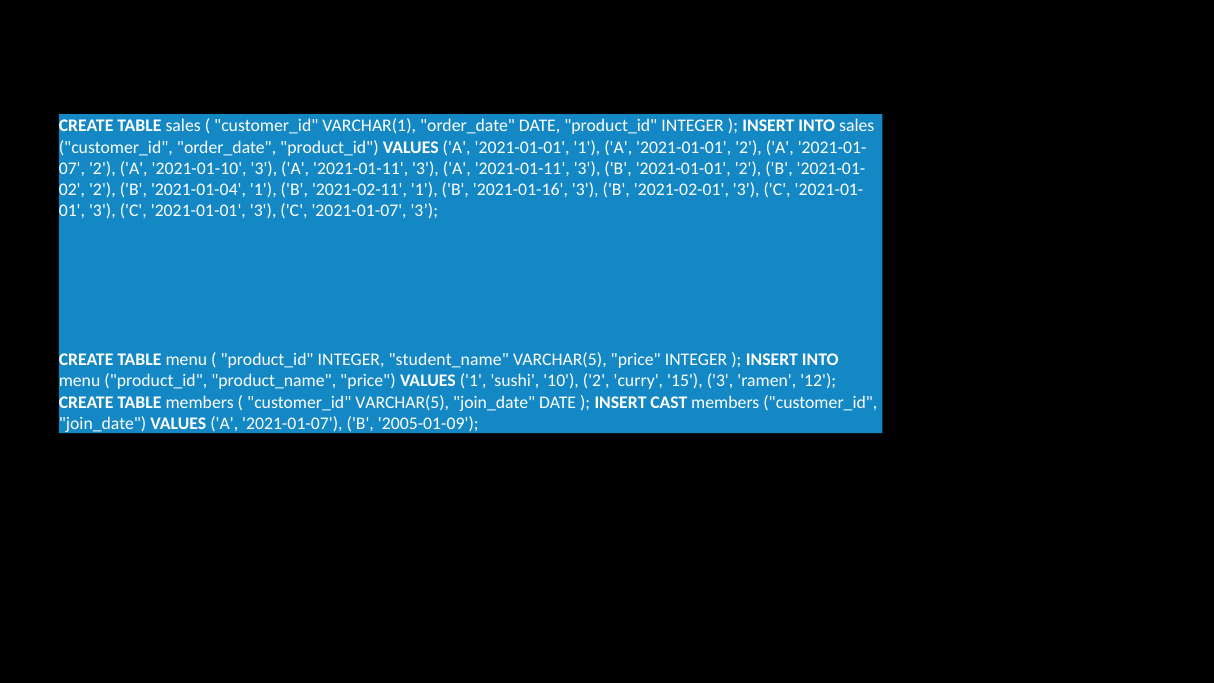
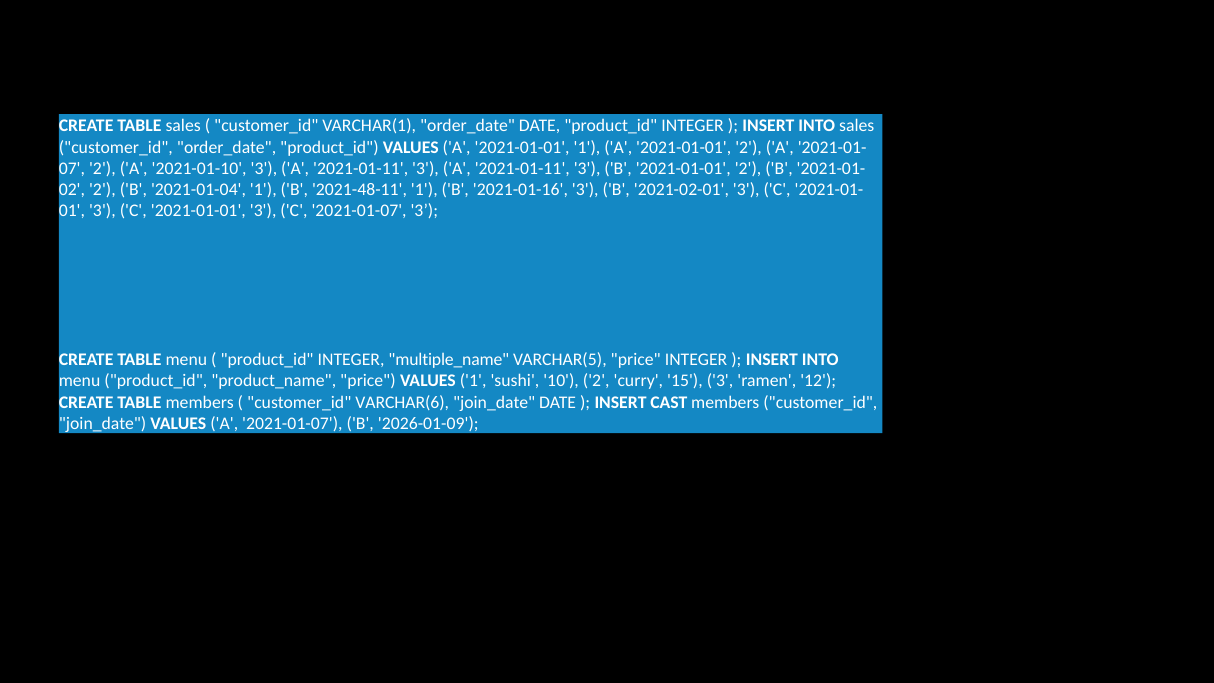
2021-02-11: 2021-02-11 -> 2021-48-11
student_name: student_name -> multiple_name
customer_id VARCHAR(5: VARCHAR(5 -> VARCHAR(6
2005-01-09: 2005-01-09 -> 2026-01-09
